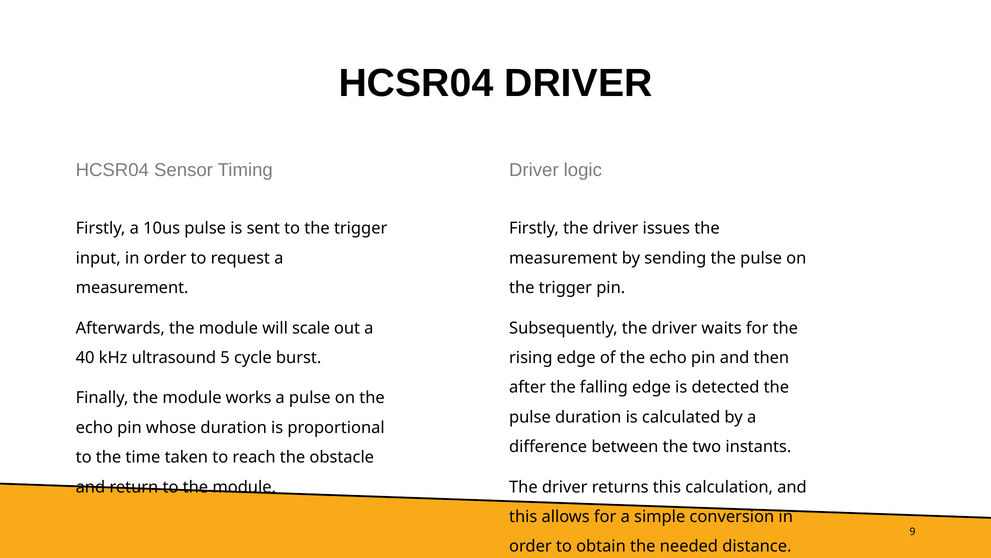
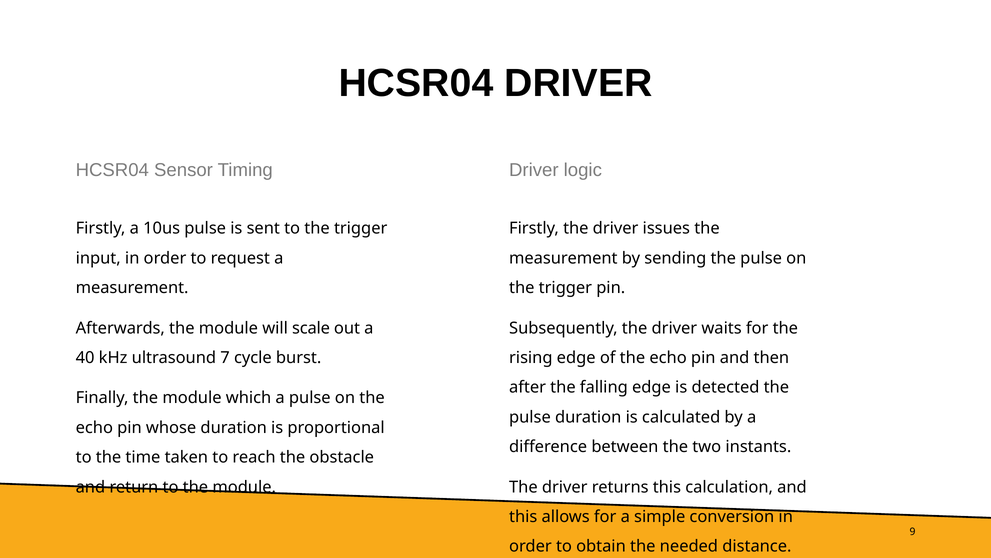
5: 5 -> 7
works: works -> which
